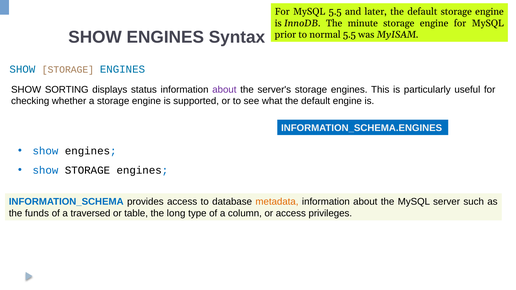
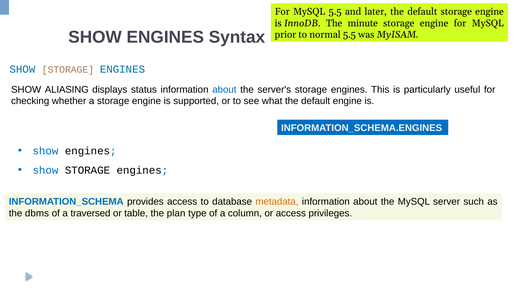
SORTING: SORTING -> ALIASING
about at (224, 90) colour: purple -> blue
funds: funds -> dbms
long: long -> plan
